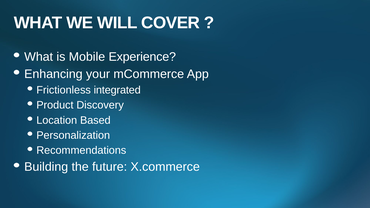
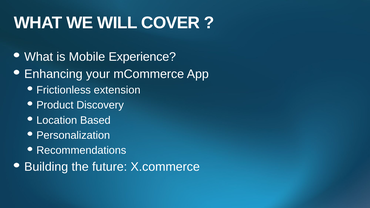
integrated: integrated -> extension
